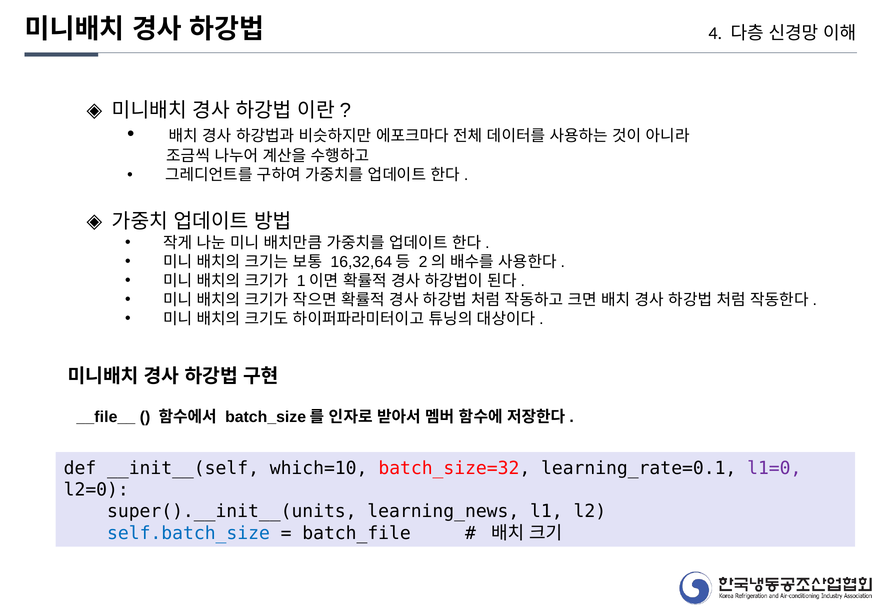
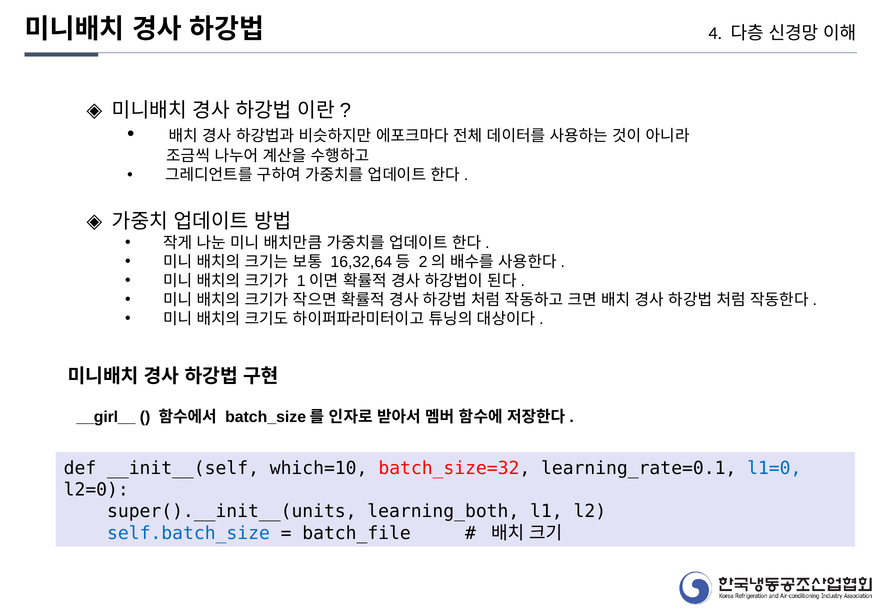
__file__: __file__ -> __girl__
l1=0 colour: purple -> blue
learning_news: learning_news -> learning_both
